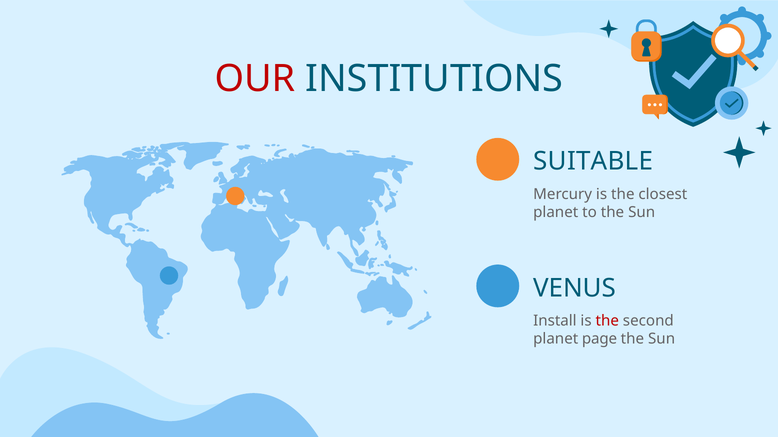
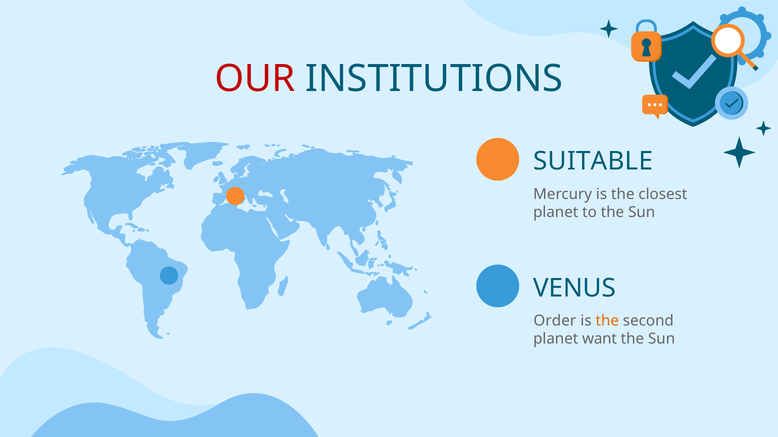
Install: Install -> Order
the at (607, 321) colour: red -> orange
page: page -> want
